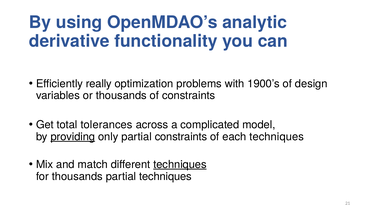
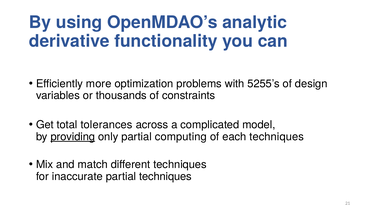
really: really -> more
1900’s: 1900’s -> 5255’s
partial constraints: constraints -> computing
techniques at (180, 165) underline: present -> none
for thousands: thousands -> inaccurate
